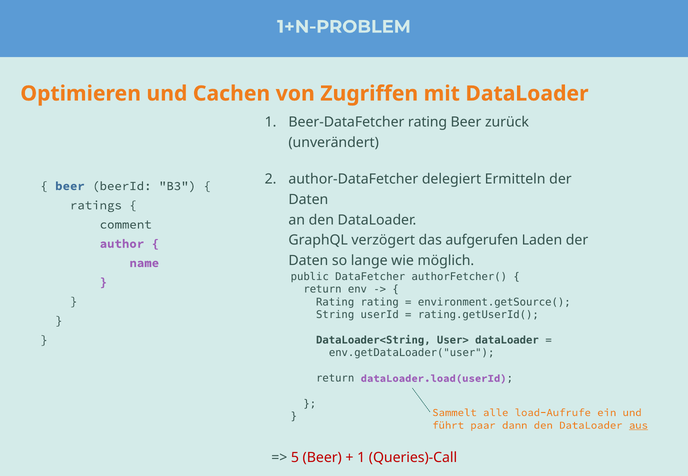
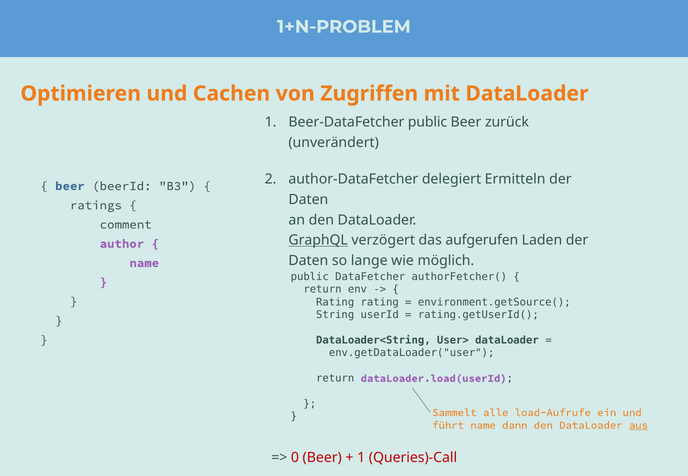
Beer-DataFetcher rating: rating -> public
GraphQL underline: none -> present
führt paar: paar -> name
5: 5 -> 0
